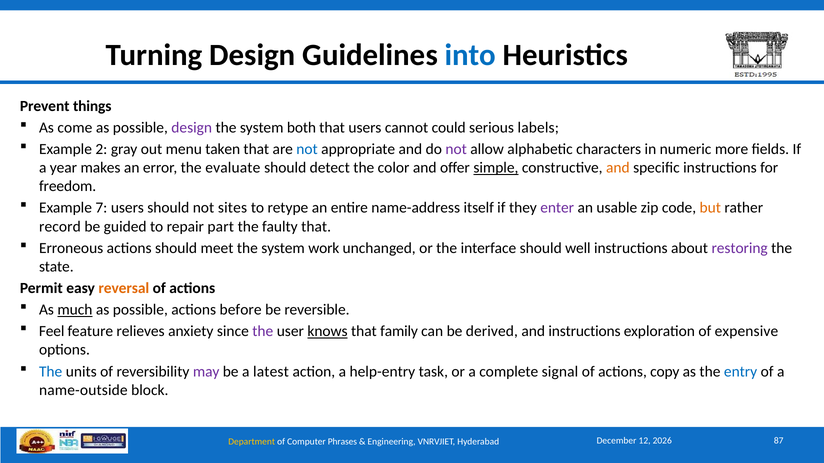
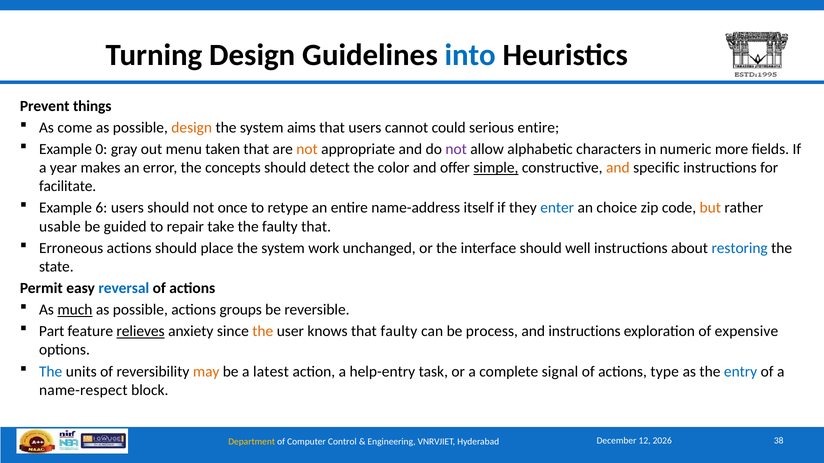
design at (192, 128) colour: purple -> orange
both: both -> aims
serious labels: labels -> entire
2: 2 -> 0
not at (307, 149) colour: blue -> orange
evaluate: evaluate -> concepts
freedom: freedom -> facilitate
7: 7 -> 6
sites: sites -> once
enter colour: purple -> blue
usable: usable -> choice
record: record -> usable
part: part -> take
meet: meet -> place
restoring colour: purple -> blue
reversal colour: orange -> blue
before: before -> groups
Feel: Feel -> Part
relieves underline: none -> present
the at (263, 332) colour: purple -> orange
knows underline: present -> none
that family: family -> faulty
derived: derived -> process
may colour: purple -> orange
copy: copy -> type
name-outside: name-outside -> name-respect
Phrases: Phrases -> Control
87: 87 -> 38
